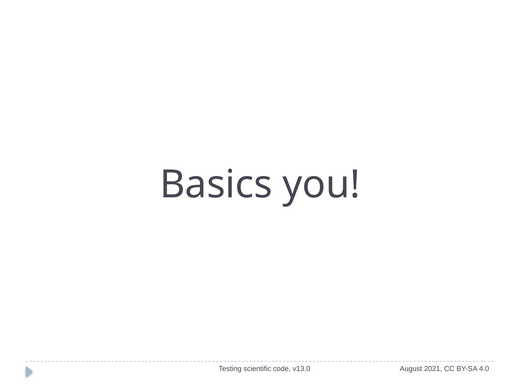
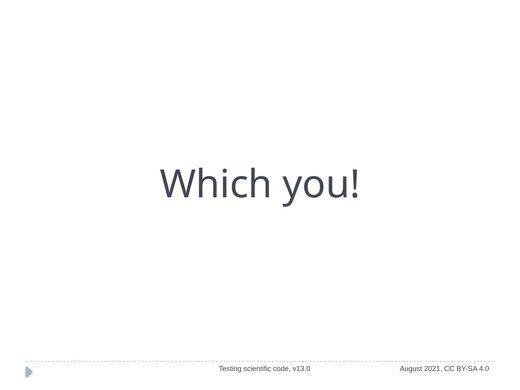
Basics: Basics -> Which
